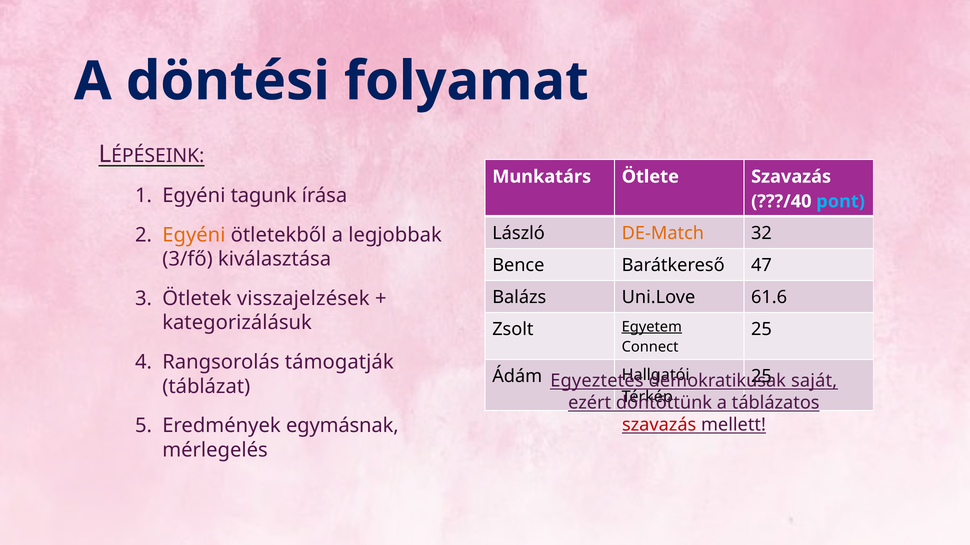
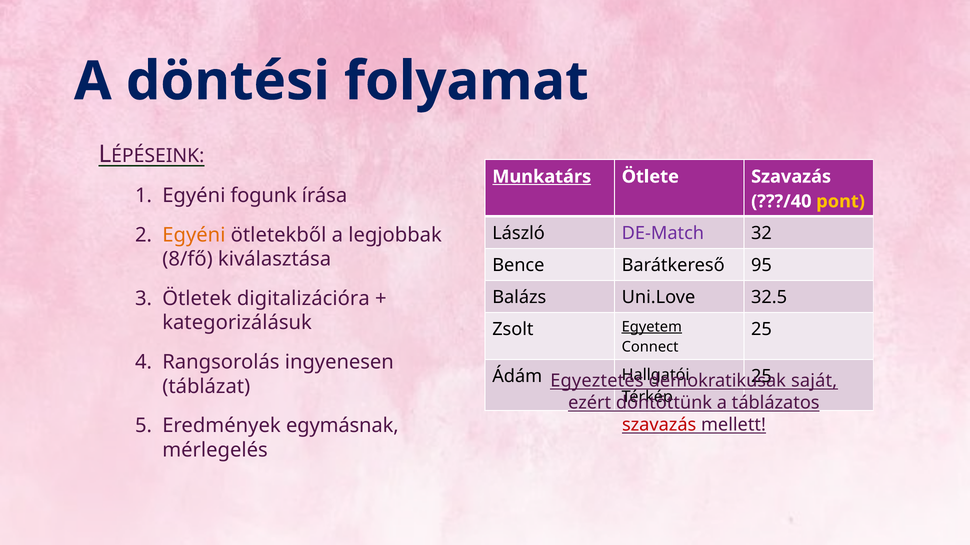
Munkatárs underline: none -> present
tagunk: tagunk -> fogunk
pont colour: light blue -> yellow
DE-Match colour: orange -> purple
3/fő: 3/fő -> 8/fő
47: 47 -> 95
61.6: 61.6 -> 32.5
visszajelzések: visszajelzések -> digitalizációra
támogatják: támogatják -> ingyenesen
